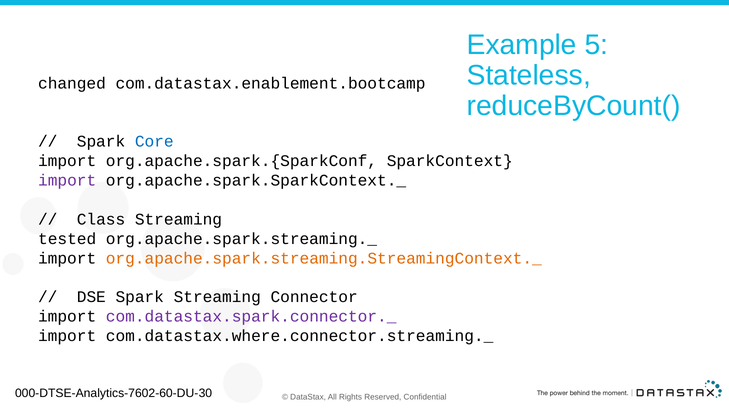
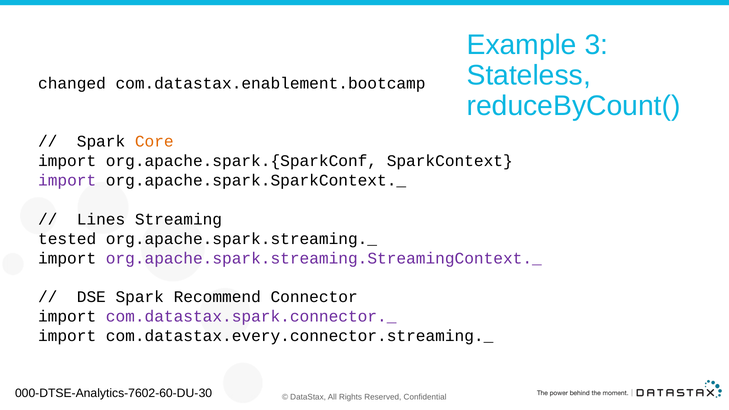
5: 5 -> 3
Core colour: blue -> orange
Class: Class -> Lines
org.apache.spark.streaming.StreamingContext._ colour: orange -> purple
Spark Streaming: Streaming -> Recommend
com.datastax.where.connector.streaming._: com.datastax.where.connector.streaming._ -> com.datastax.every.connector.streaming._
